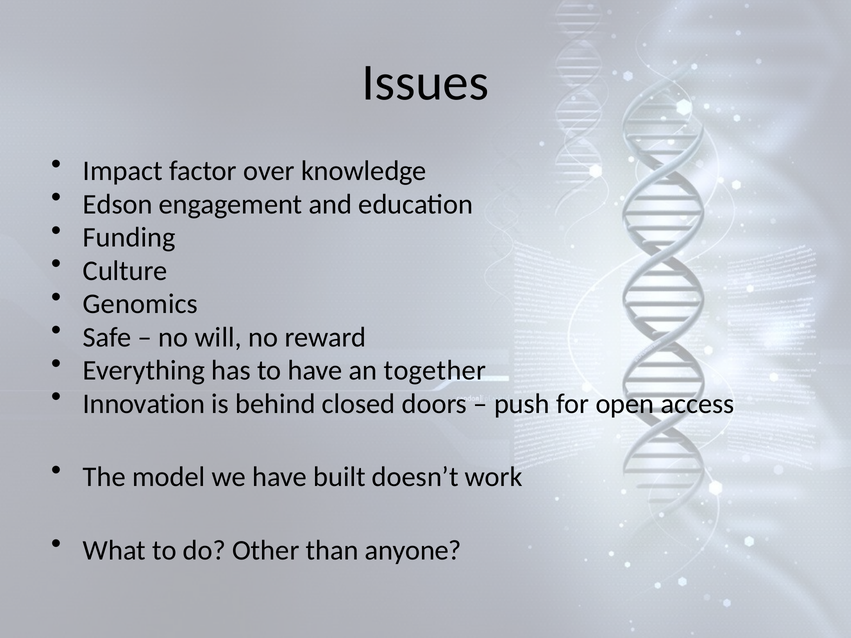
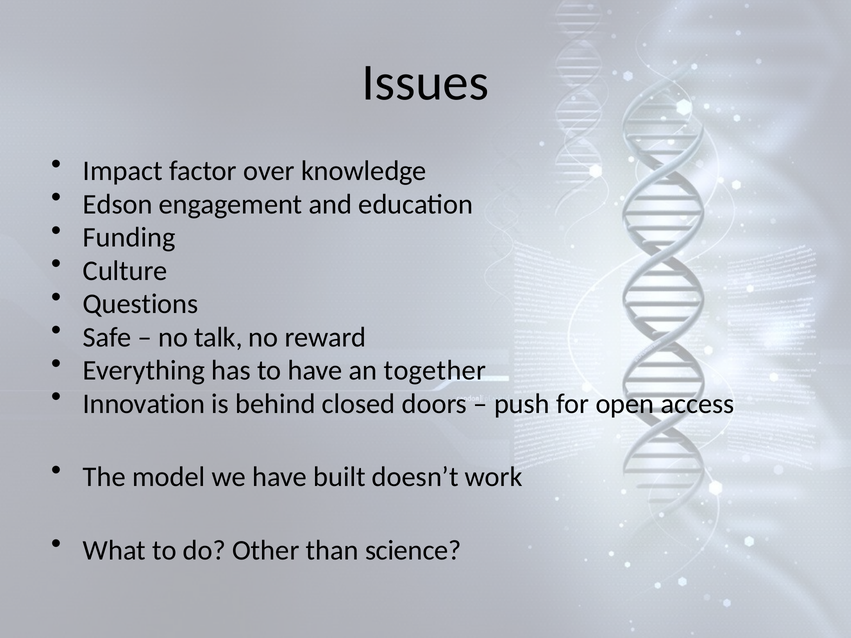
Genomics: Genomics -> Questions
will: will -> talk
anyone: anyone -> science
